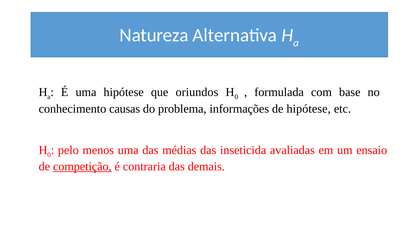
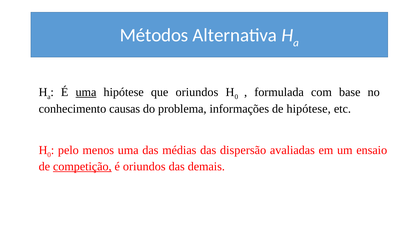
Natureza: Natureza -> Métodos
uma at (86, 92) underline: none -> present
inseticida: inseticida -> dispersão
é contraria: contraria -> oriundos
